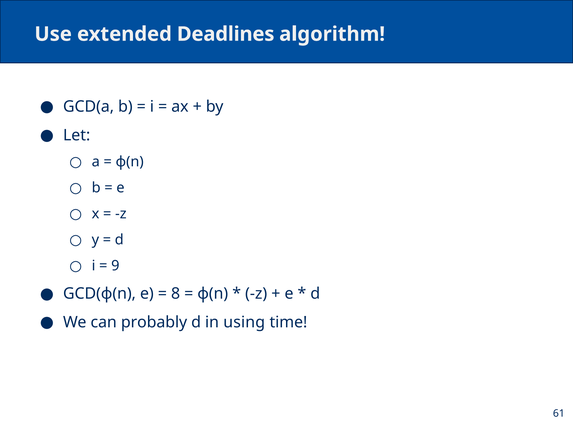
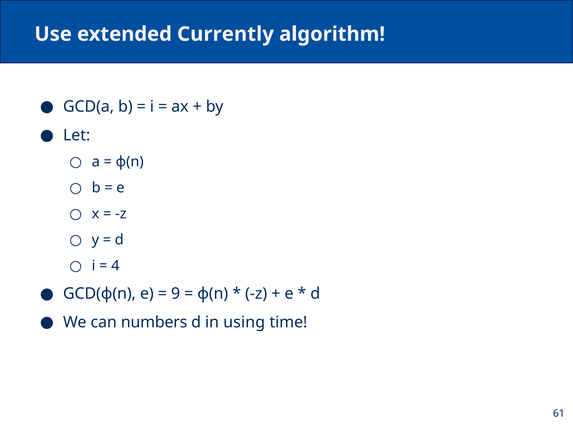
Deadlines: Deadlines -> Currently
9: 9 -> 4
8: 8 -> 9
probably: probably -> numbers
